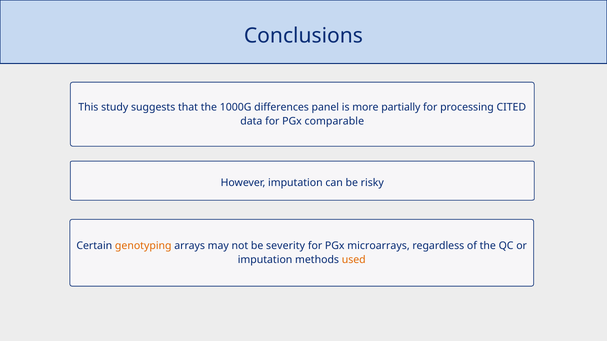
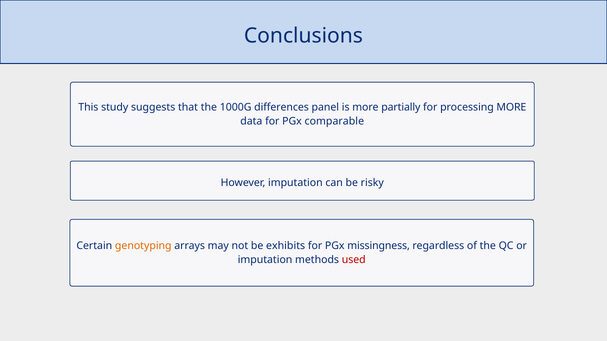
processing CITED: CITED -> MORE
severity: severity -> exhibits
microarrays: microarrays -> missingness
used colour: orange -> red
